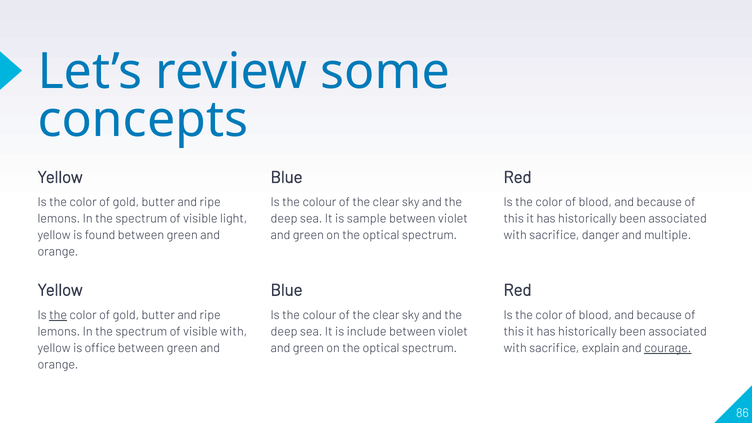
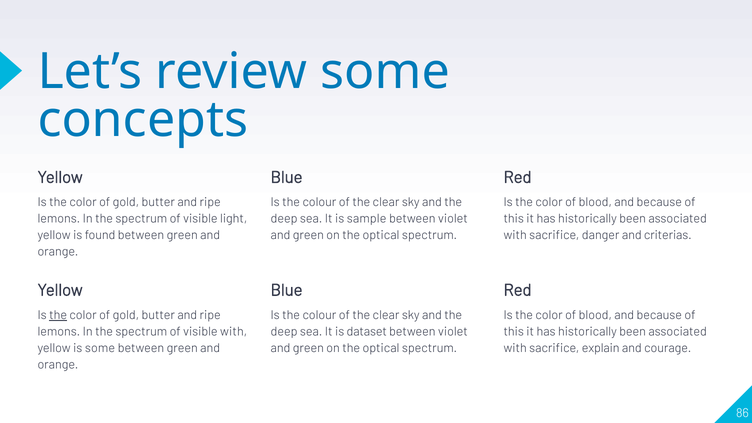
multiple: multiple -> criterias
include: include -> dataset
is office: office -> some
courage underline: present -> none
